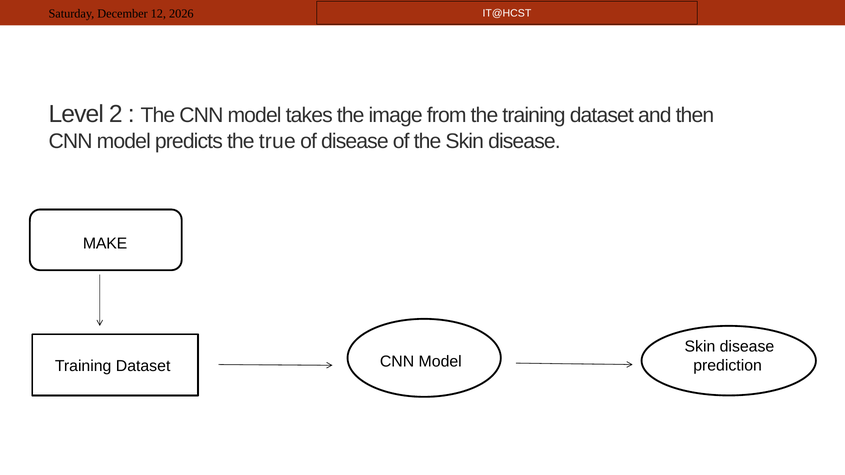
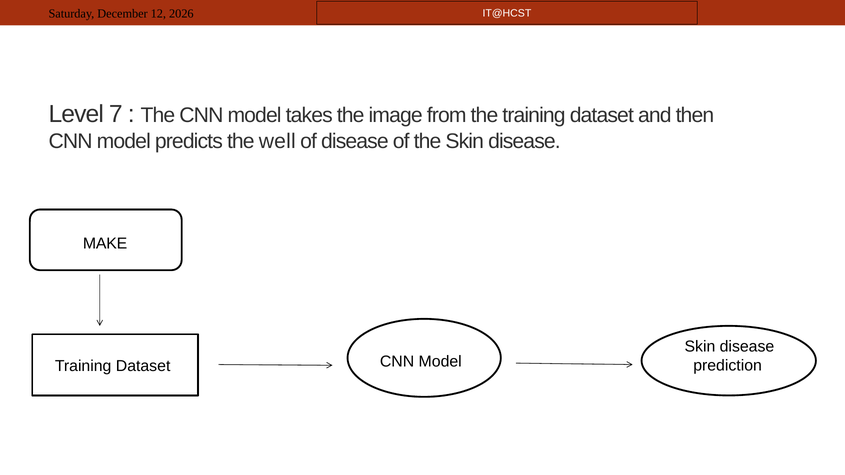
2: 2 -> 7
true: true -> well
